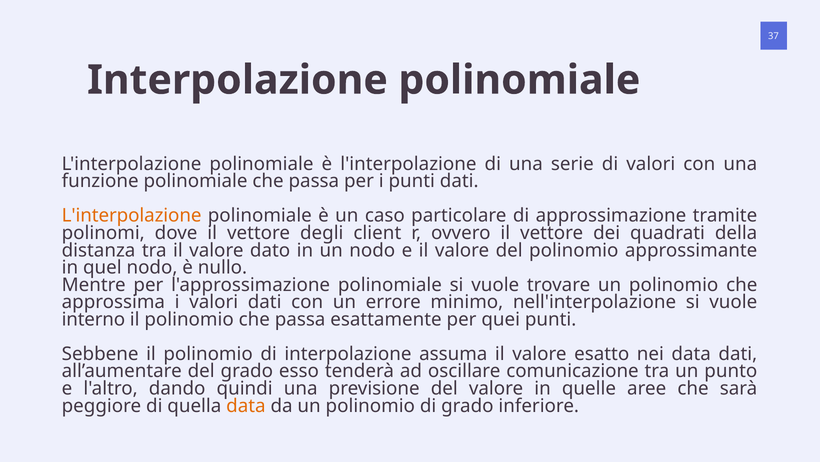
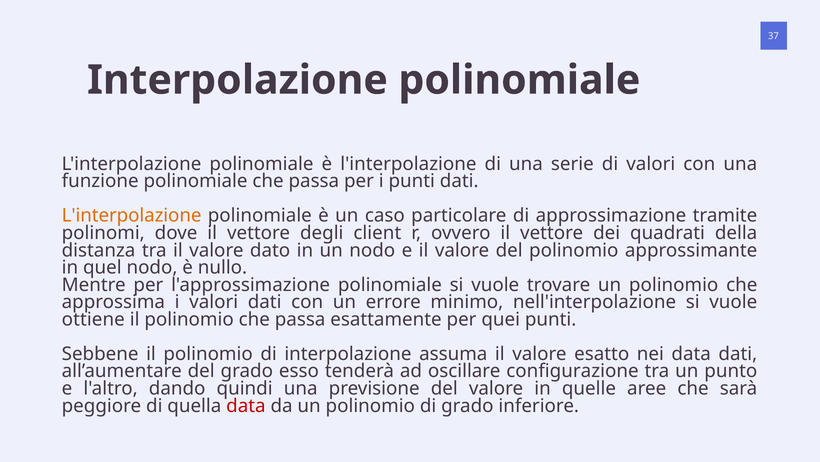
interno: interno -> ottiene
comunicazione: comunicazione -> configurazione
data at (246, 405) colour: orange -> red
